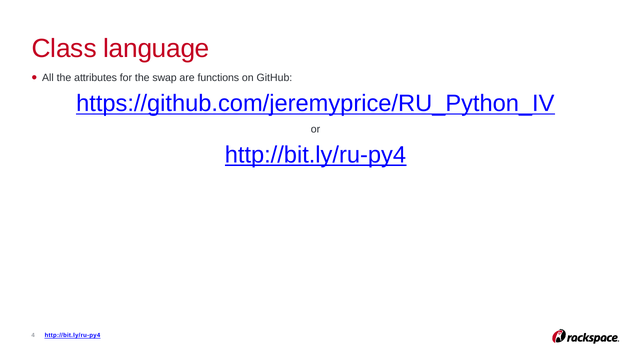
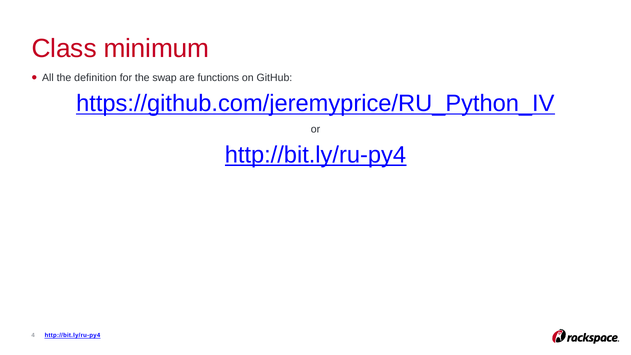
language: language -> minimum
attributes: attributes -> definition
